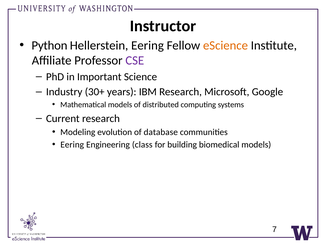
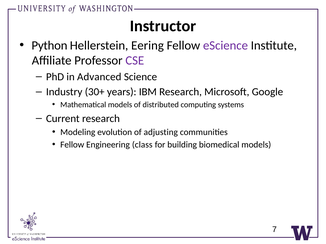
eScience colour: orange -> purple
Important: Important -> Advanced
database: database -> adjusting
Eering at (72, 145): Eering -> Fellow
